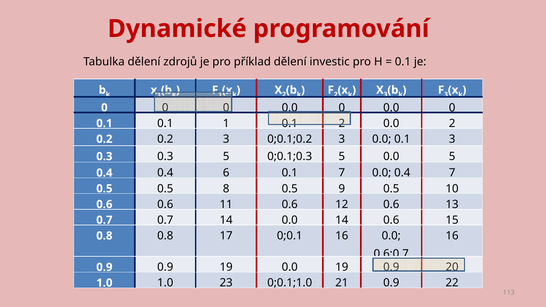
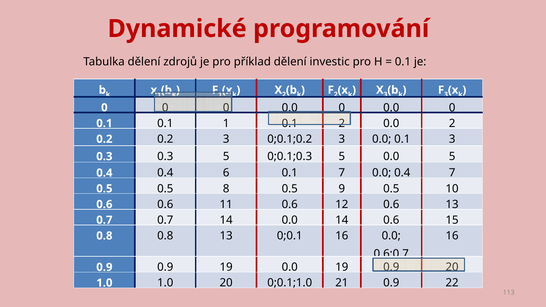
0.8 17: 17 -> 13
1.0 23: 23 -> 20
